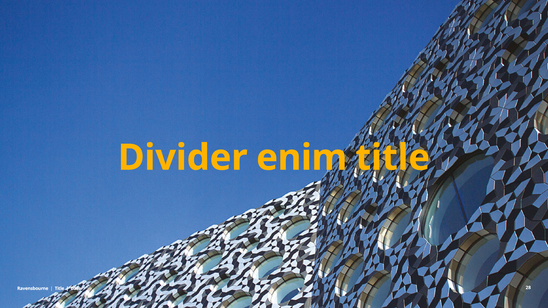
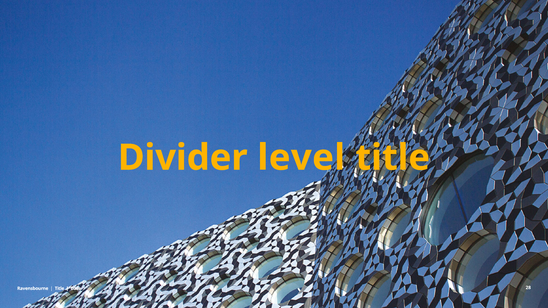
enim: enim -> level
